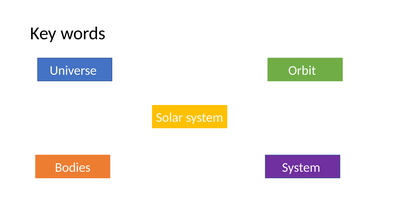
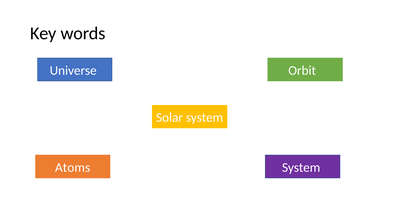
Bodies: Bodies -> Atoms
